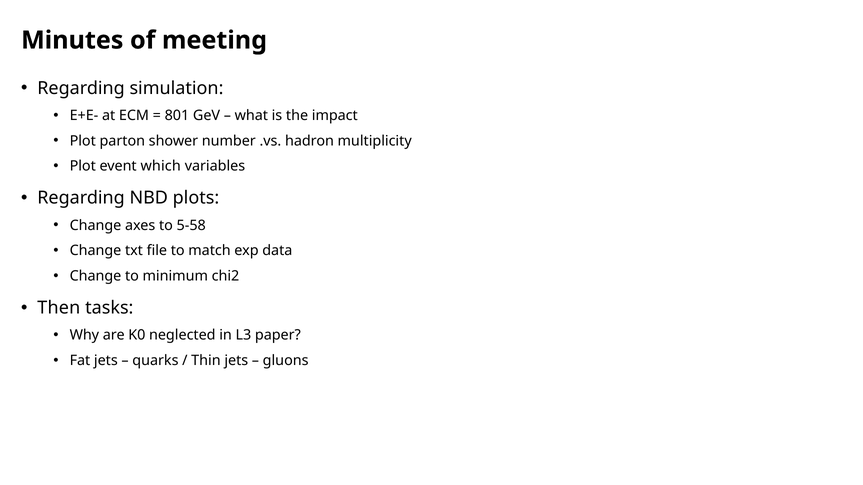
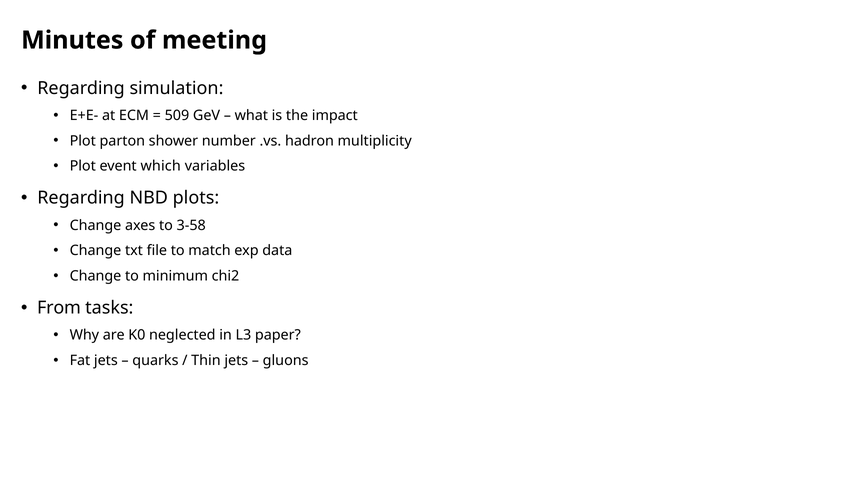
801: 801 -> 509
5-58: 5-58 -> 3-58
Then: Then -> From
